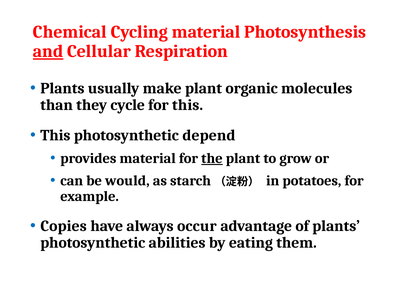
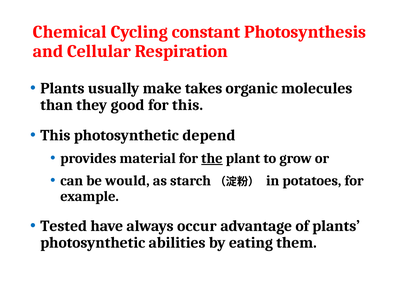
Cycling material: material -> constant
and underline: present -> none
make plant: plant -> takes
cycle: cycle -> good
Copies: Copies -> Tested
